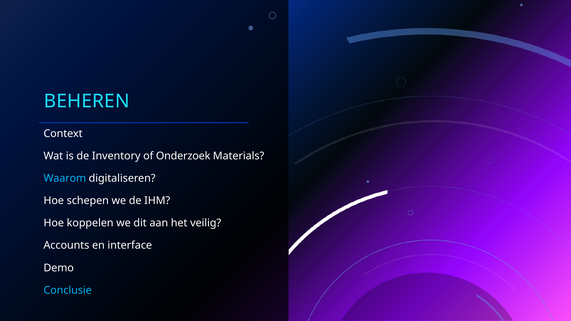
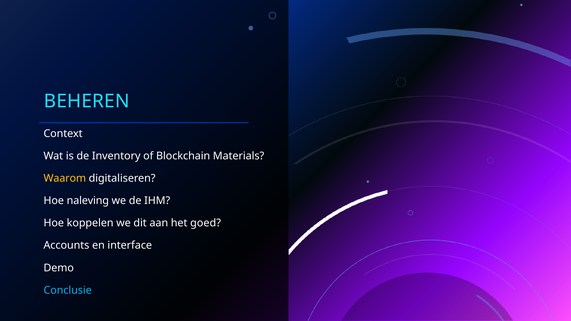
Onderzoek: Onderzoek -> Blockchain
Waarom colour: light blue -> yellow
schepen: schepen -> naleving
veilig: veilig -> goed
